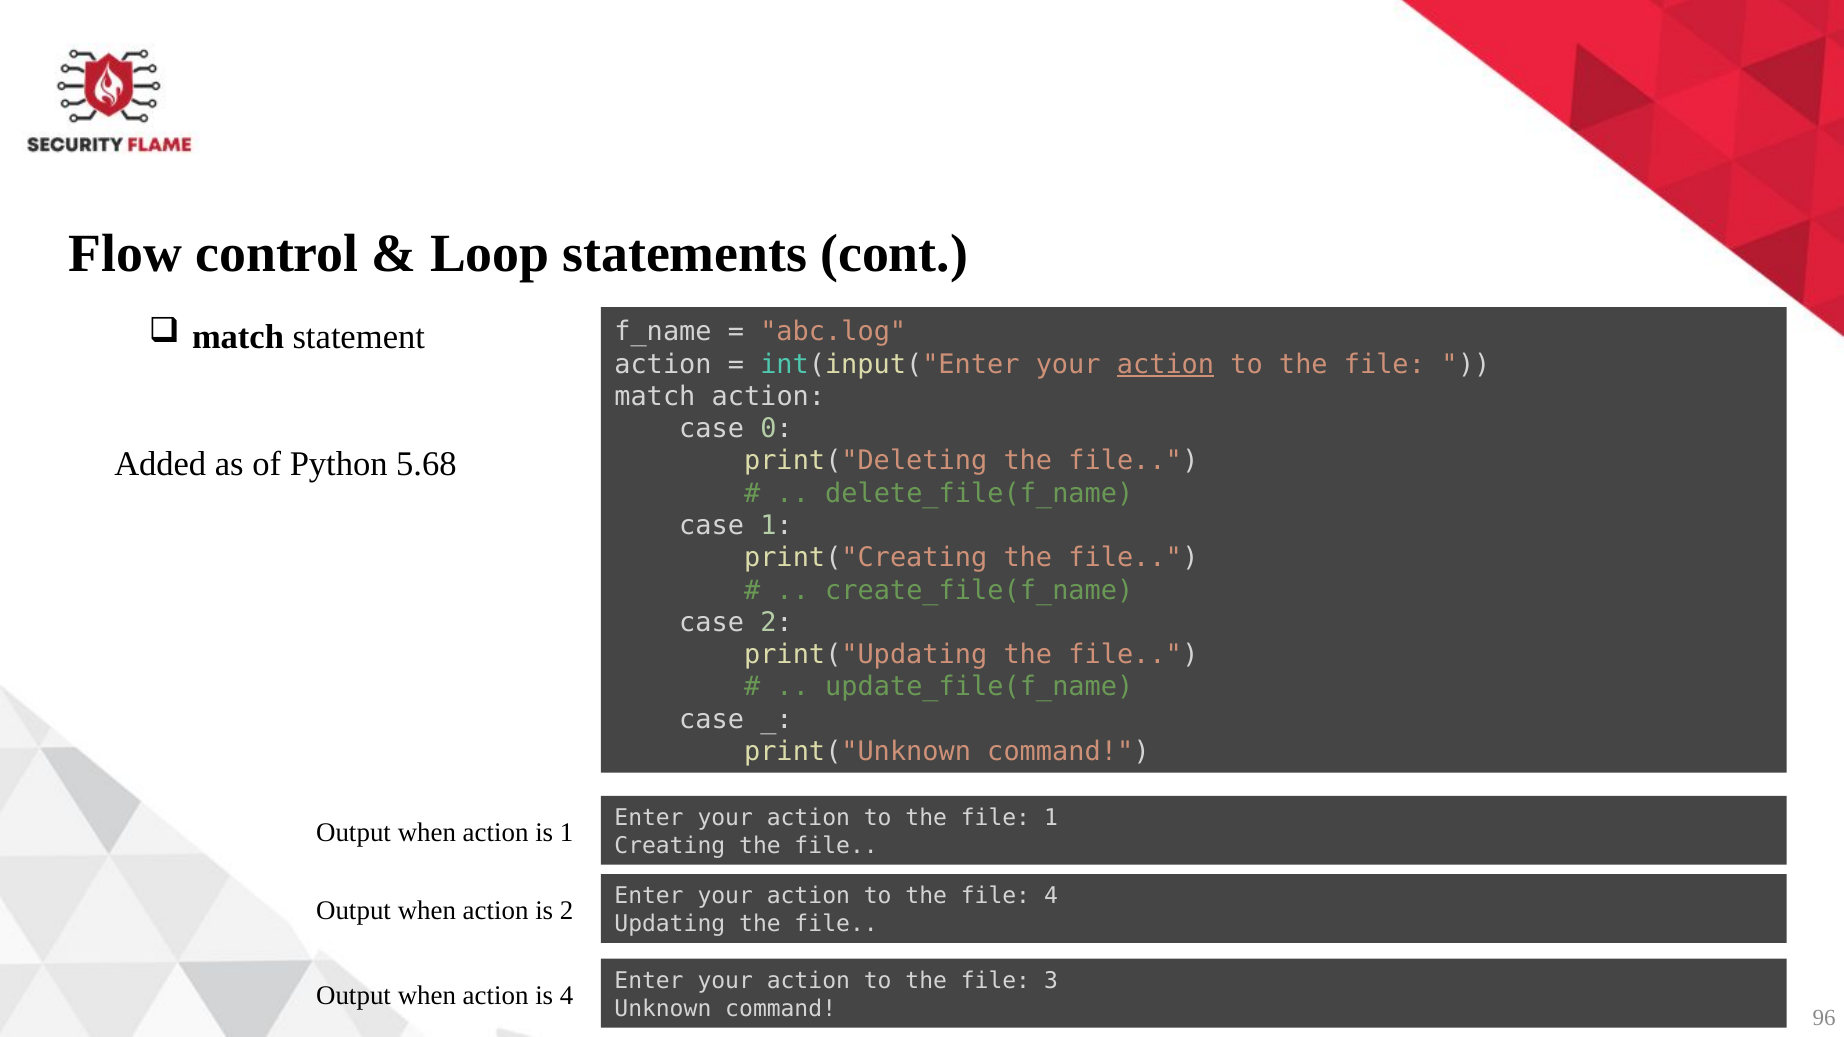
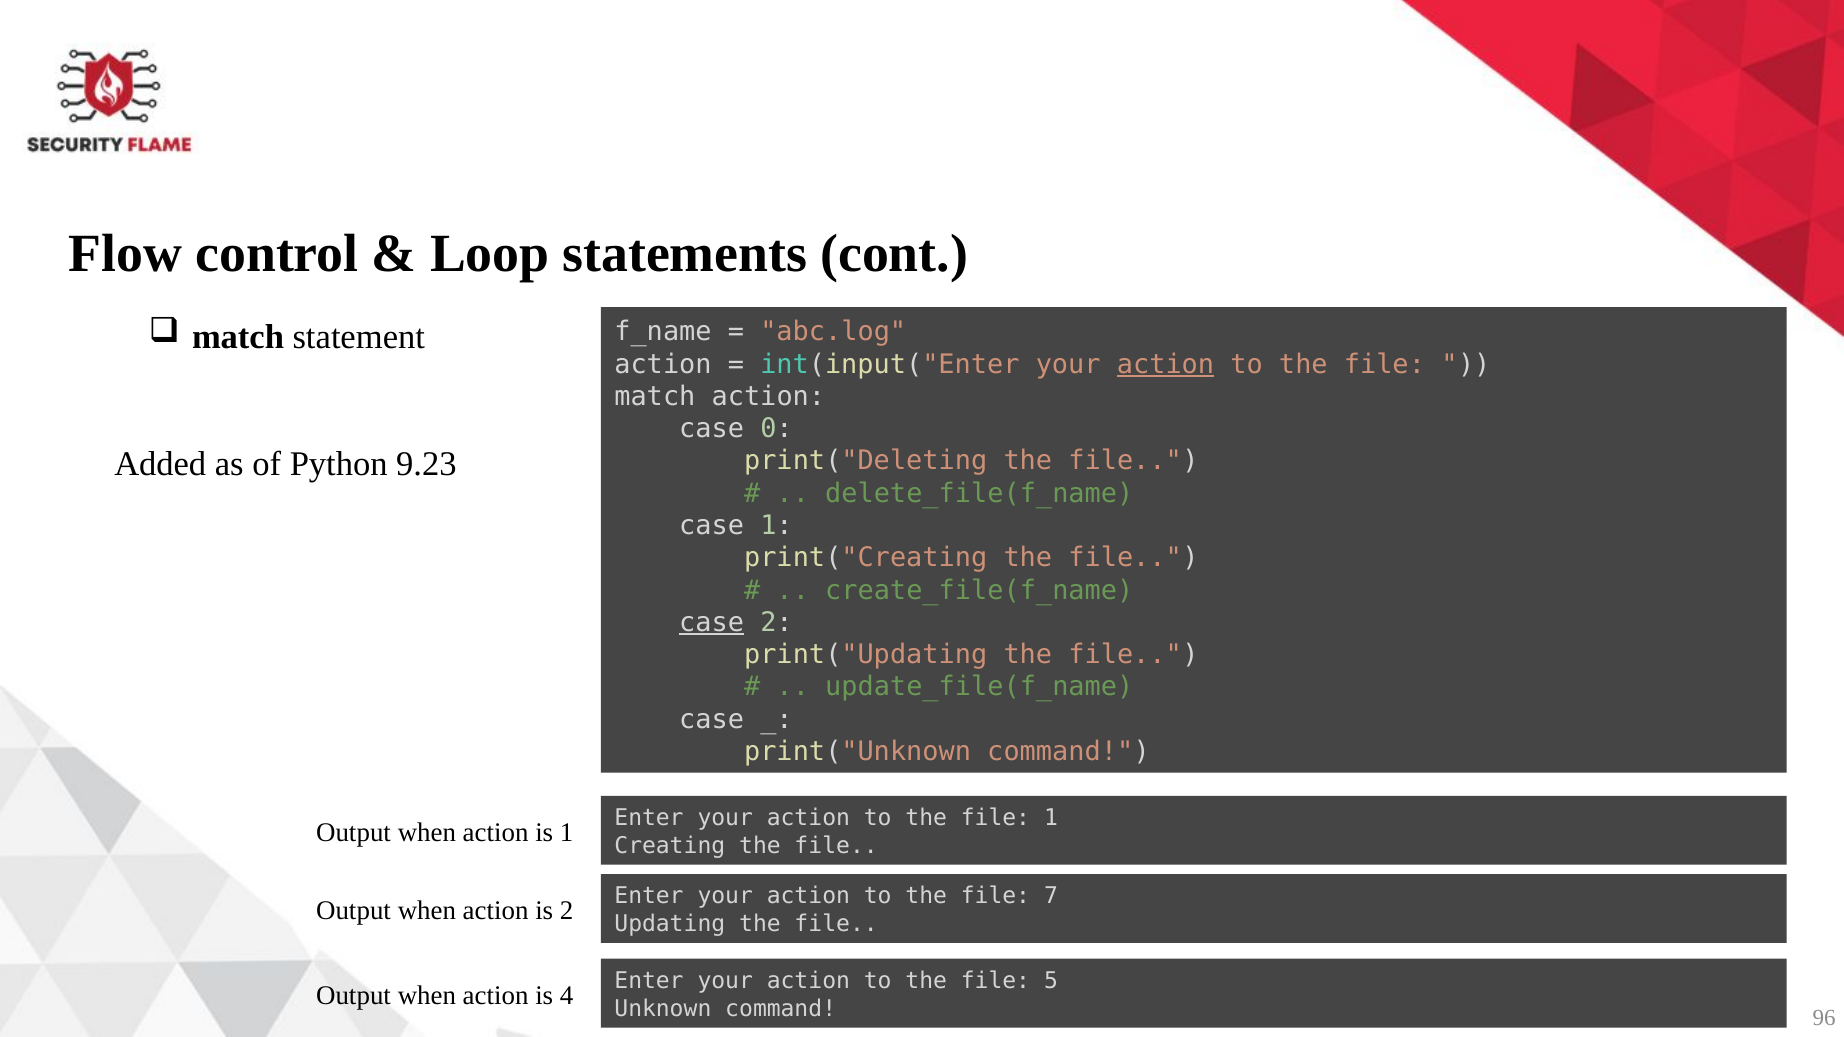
5.68: 5.68 -> 9.23
case at (712, 623) underline: none -> present
file 4: 4 -> 7
3: 3 -> 5
